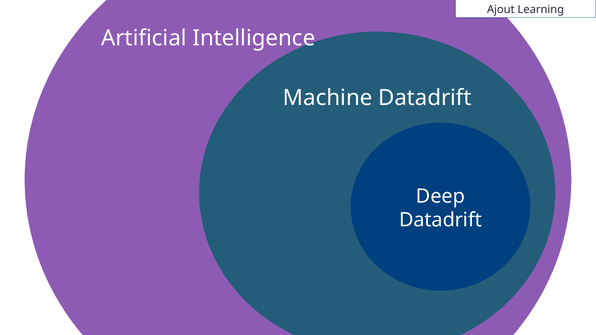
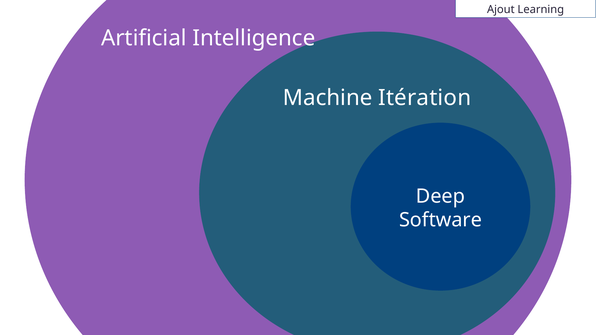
Machine Datadrift: Datadrift -> Itération
Datadrift at (440, 220): Datadrift -> Software
